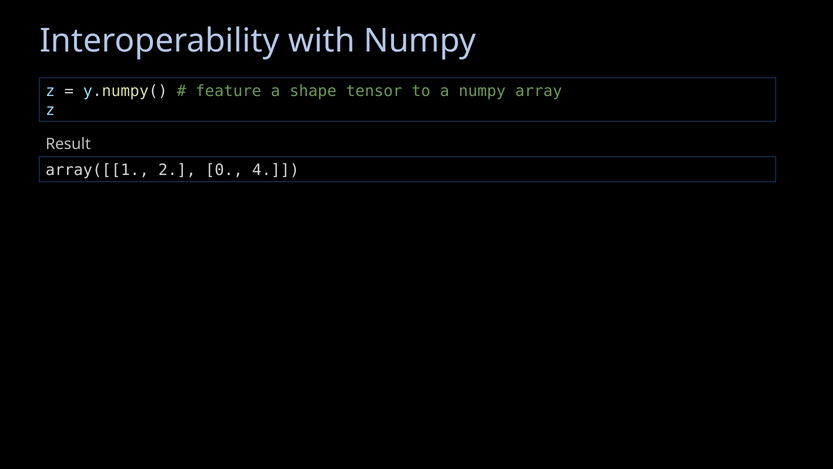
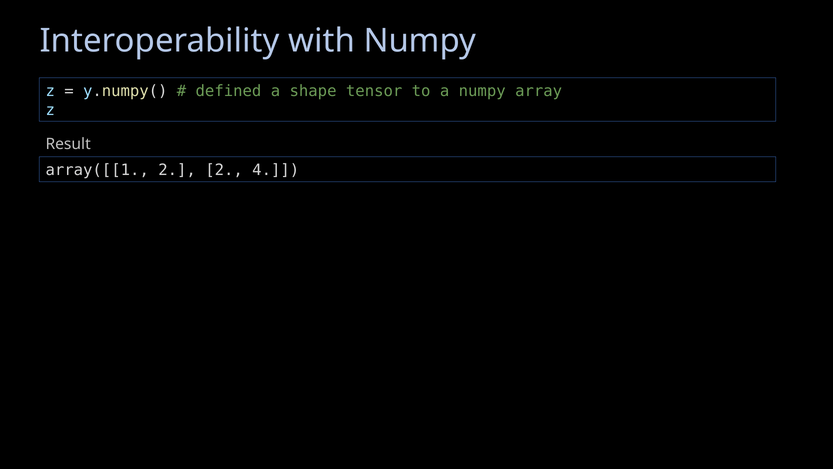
feature: feature -> defined
2 0: 0 -> 2
